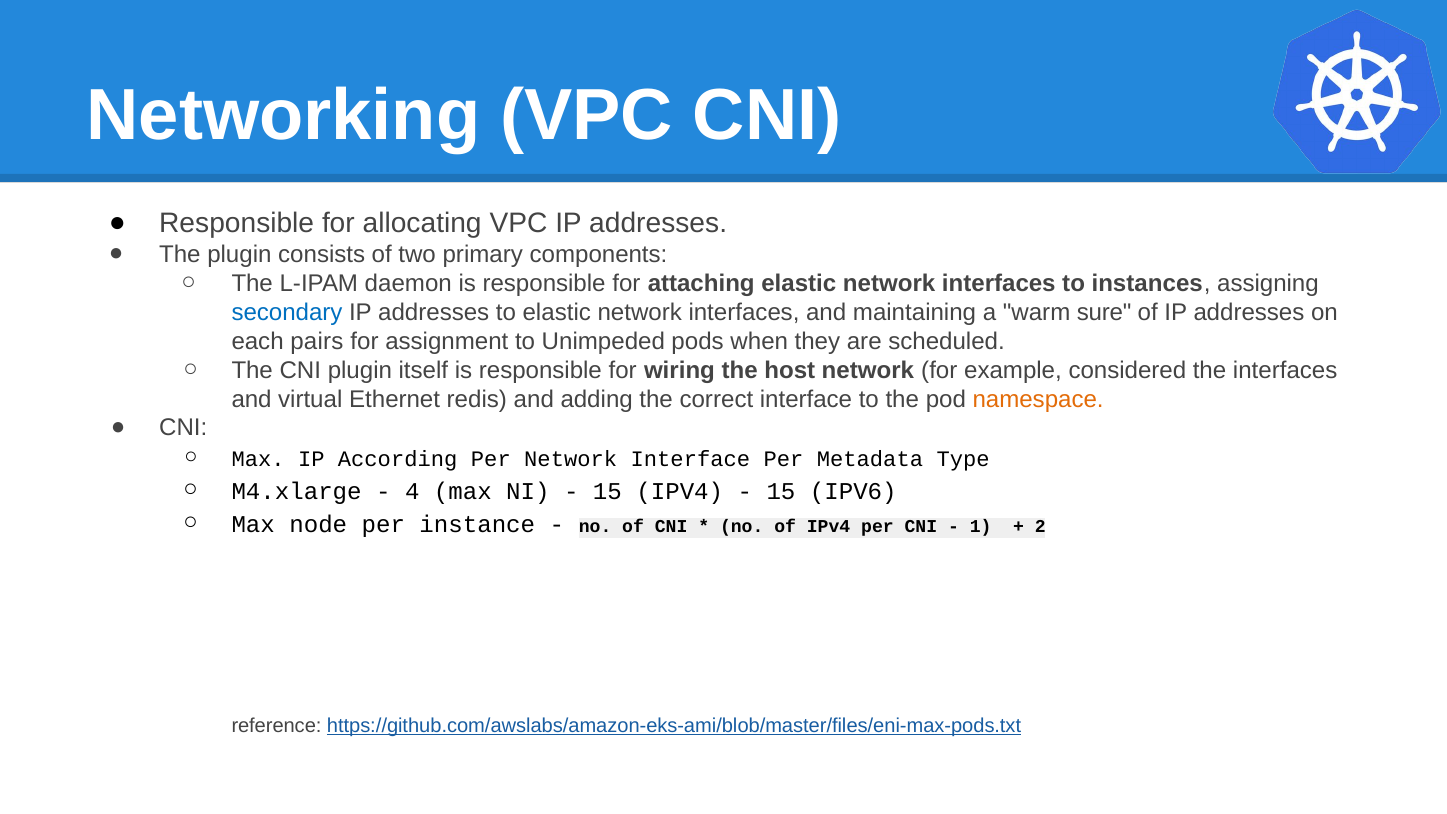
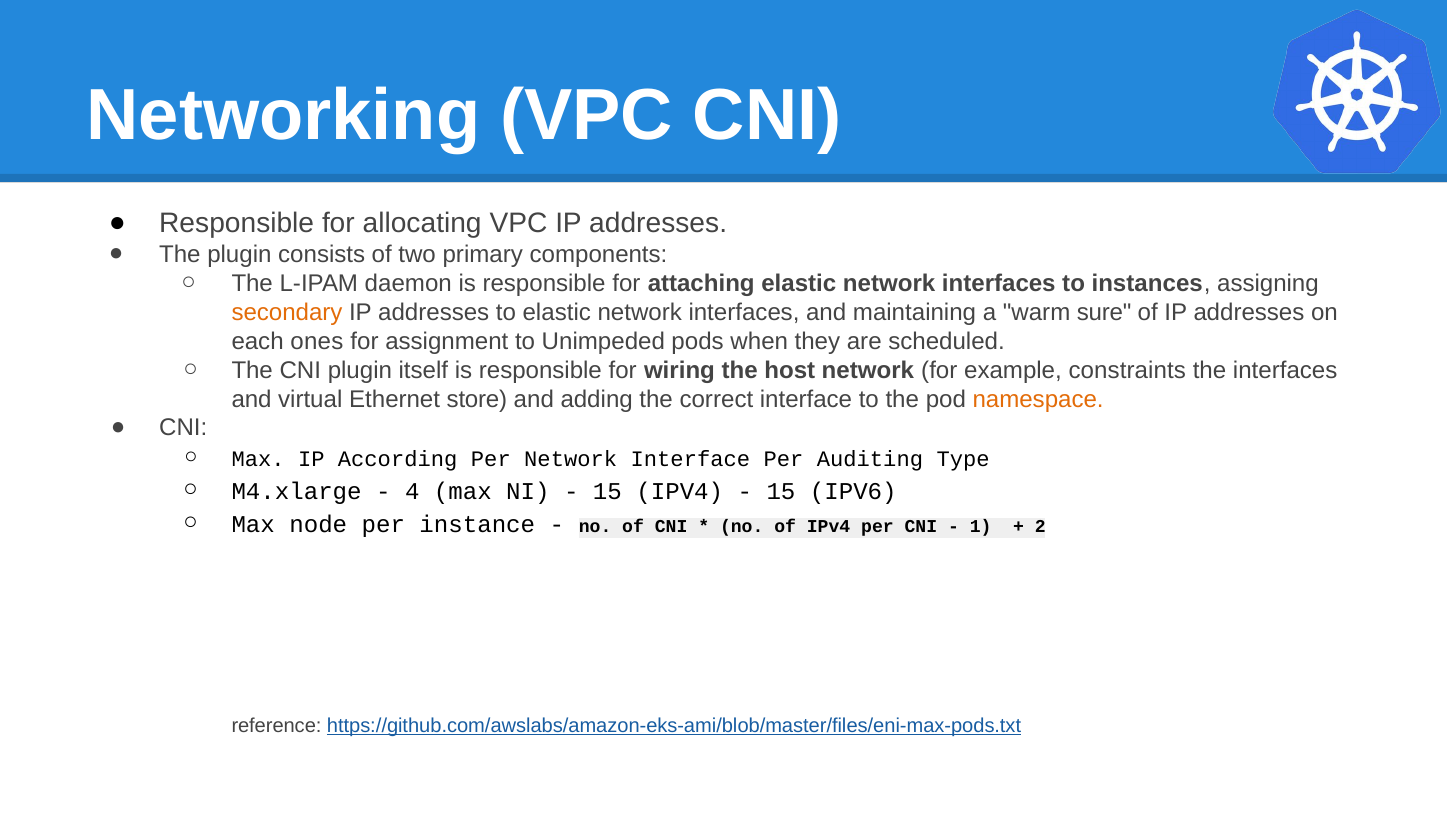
secondary colour: blue -> orange
pairs: pairs -> ones
considered: considered -> constraints
redis: redis -> store
Metadata: Metadata -> Auditing
